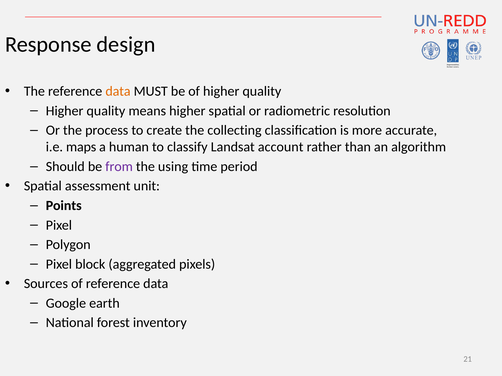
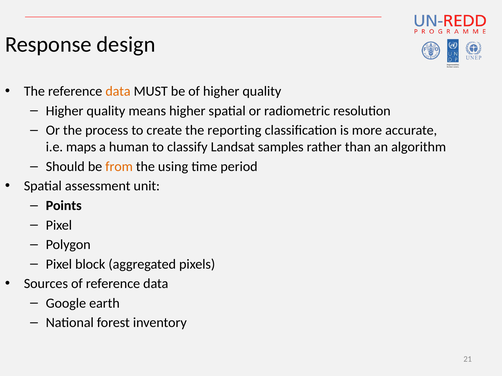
collecting: collecting -> reporting
account: account -> samples
from colour: purple -> orange
